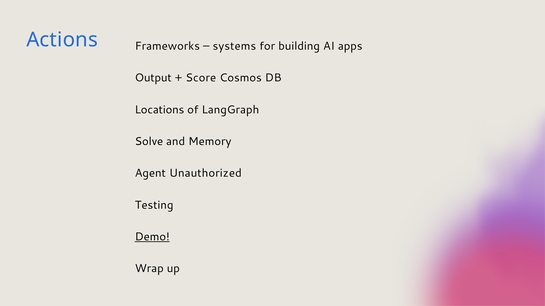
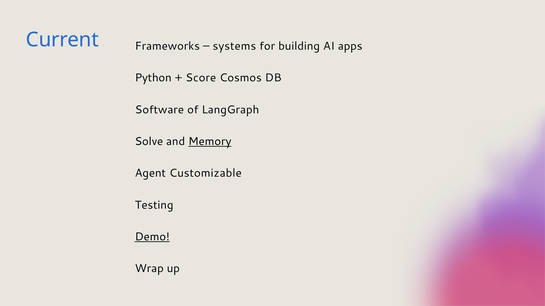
Actions: Actions -> Current
Output: Output -> Python
Locations: Locations -> Software
Memory underline: none -> present
Unauthorized: Unauthorized -> Customizable
